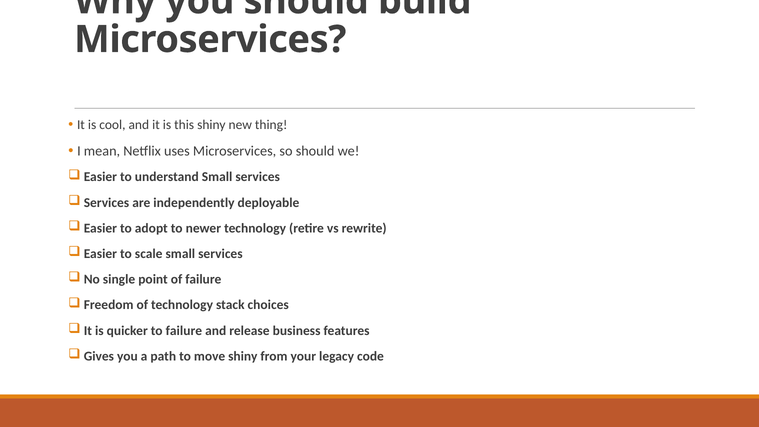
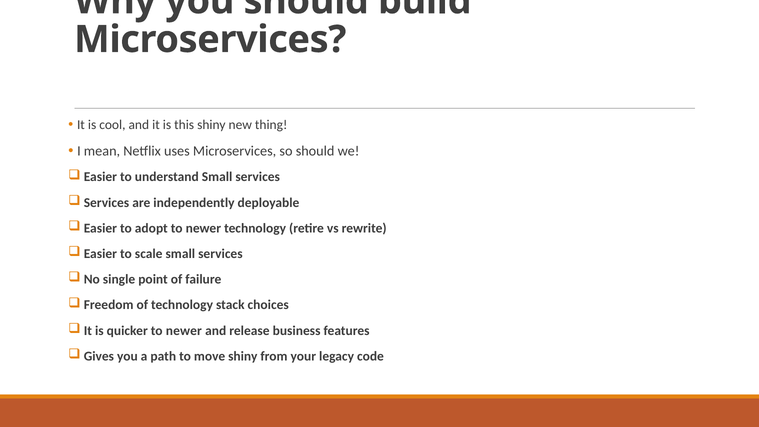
quicker to failure: failure -> newer
